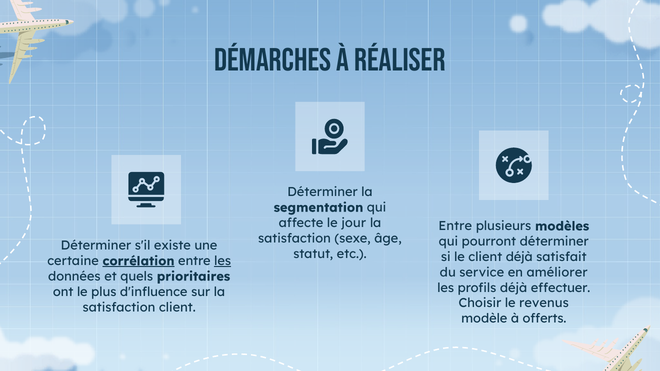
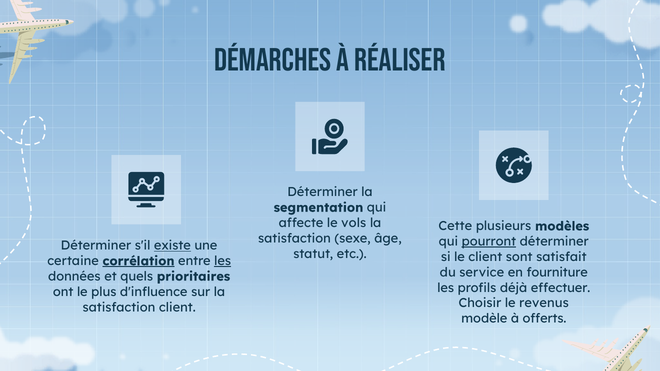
jour: jour -> vols
Entre at (455, 226): Entre -> Cette
pourront underline: none -> present
existe underline: none -> present
client déjà: déjà -> sont
améliorer: améliorer -> fourniture
